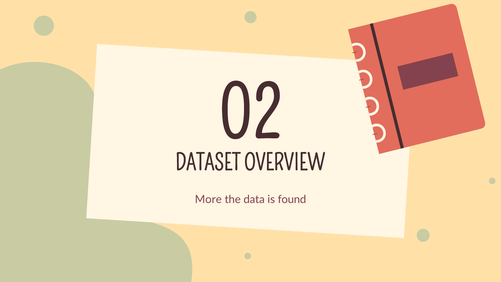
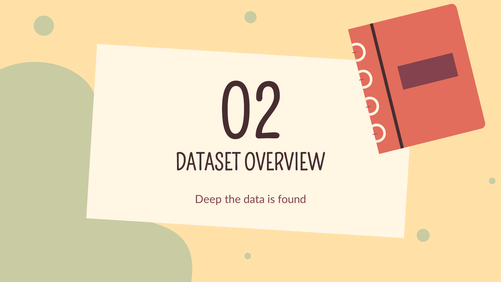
More: More -> Deep
